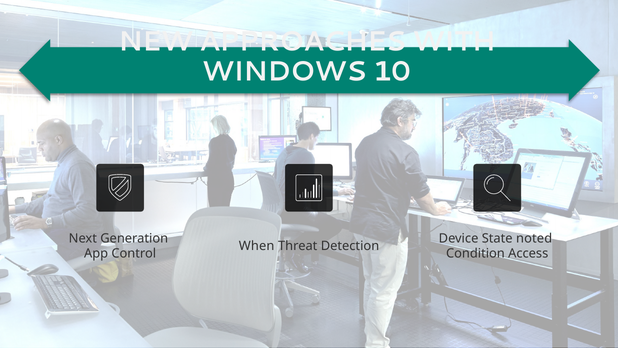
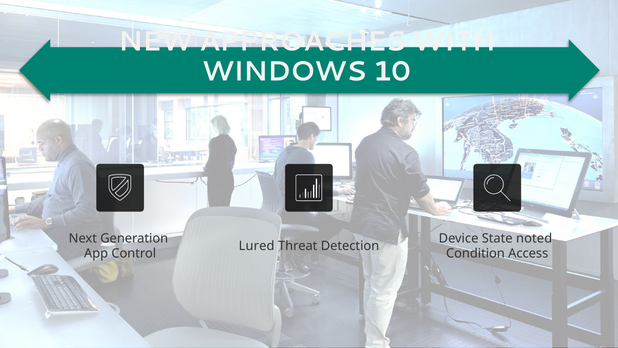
When: When -> Lured
